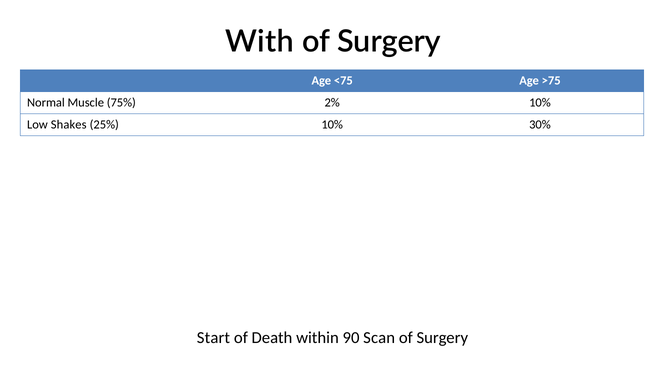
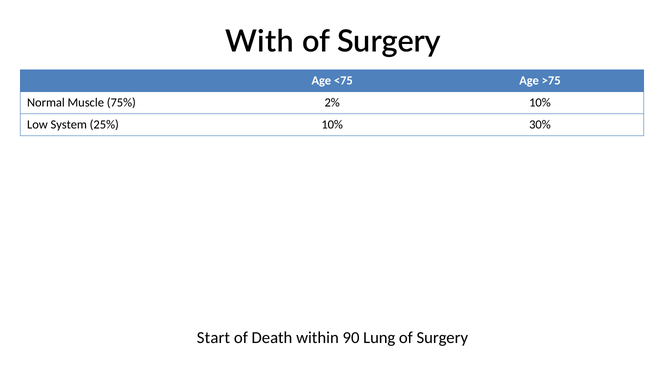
Shakes: Shakes -> System
Scan: Scan -> Lung
